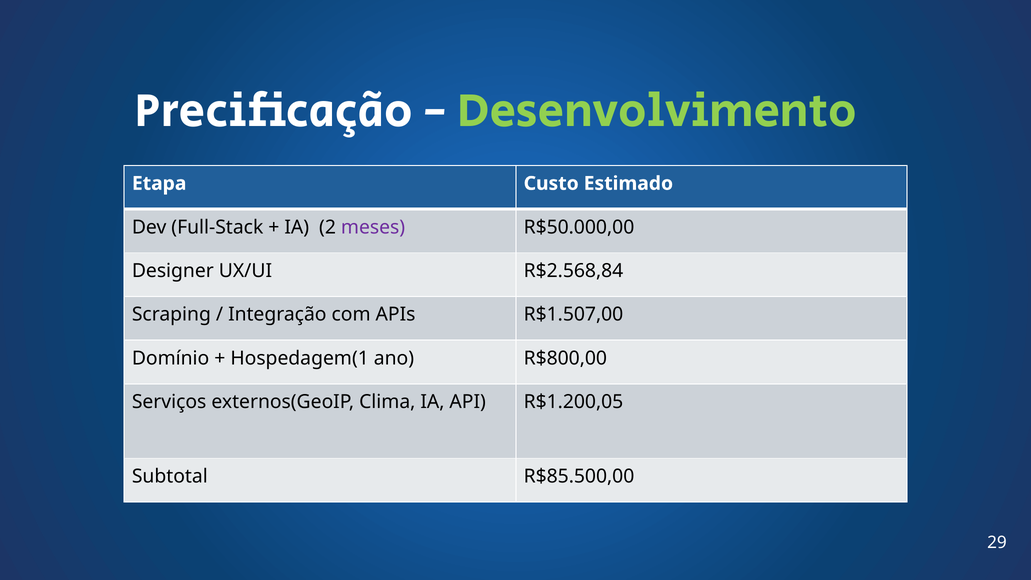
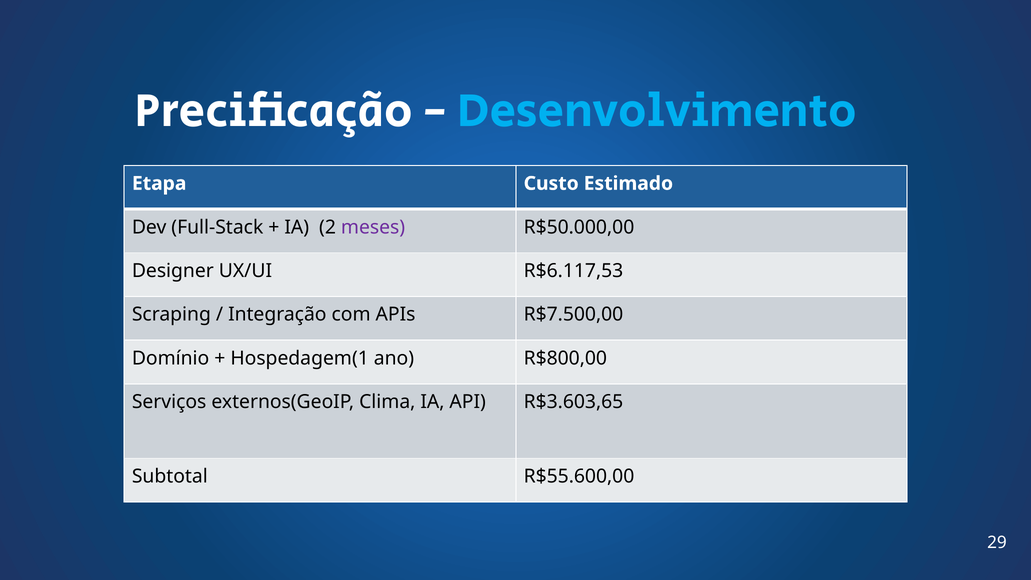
Desenvolvimento colour: light green -> light blue
R$2.568,84: R$2.568,84 -> R$6.117,53
R$1.507,00: R$1.507,00 -> R$7.500,00
R$1.200,05: R$1.200,05 -> R$3.603,65
R$85.500,00: R$85.500,00 -> R$55.600,00
